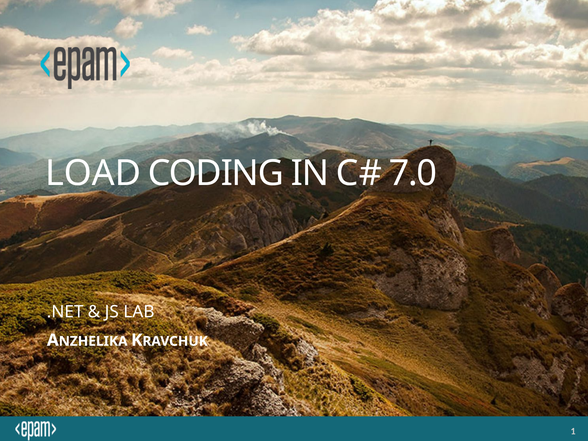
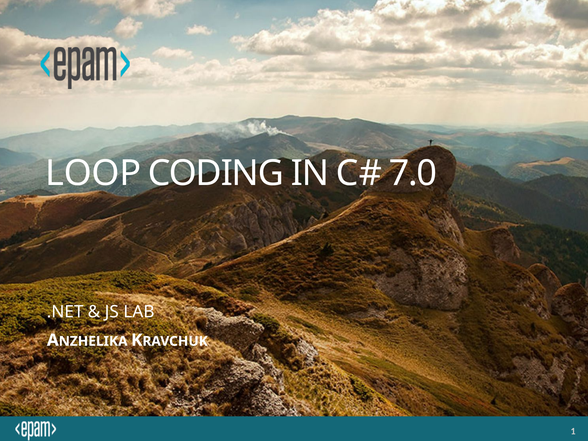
LOAD: LOAD -> LOOP
